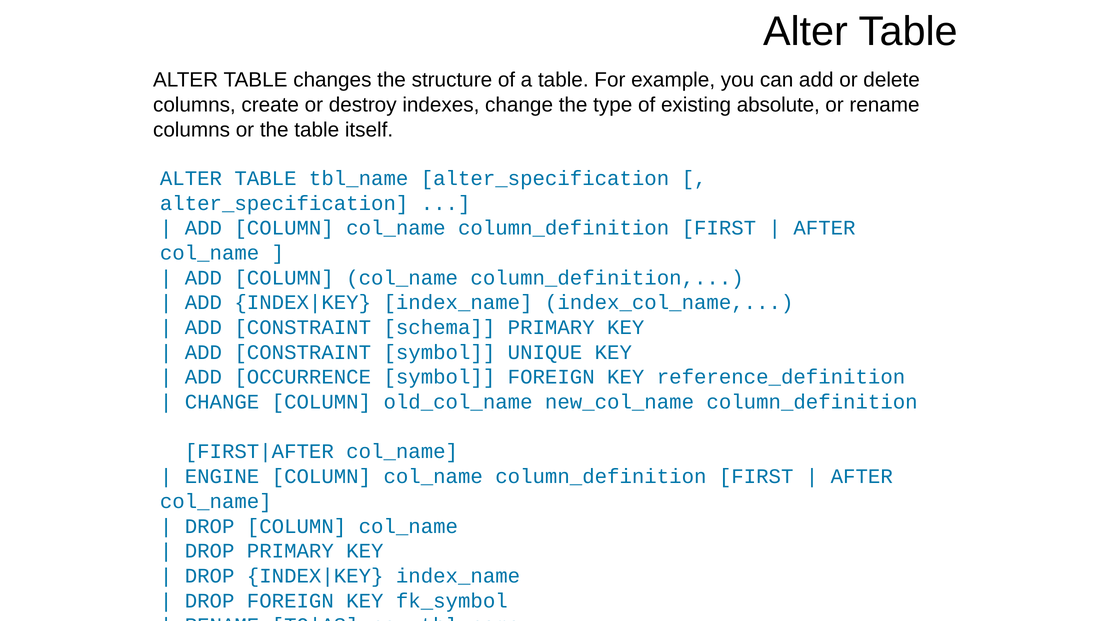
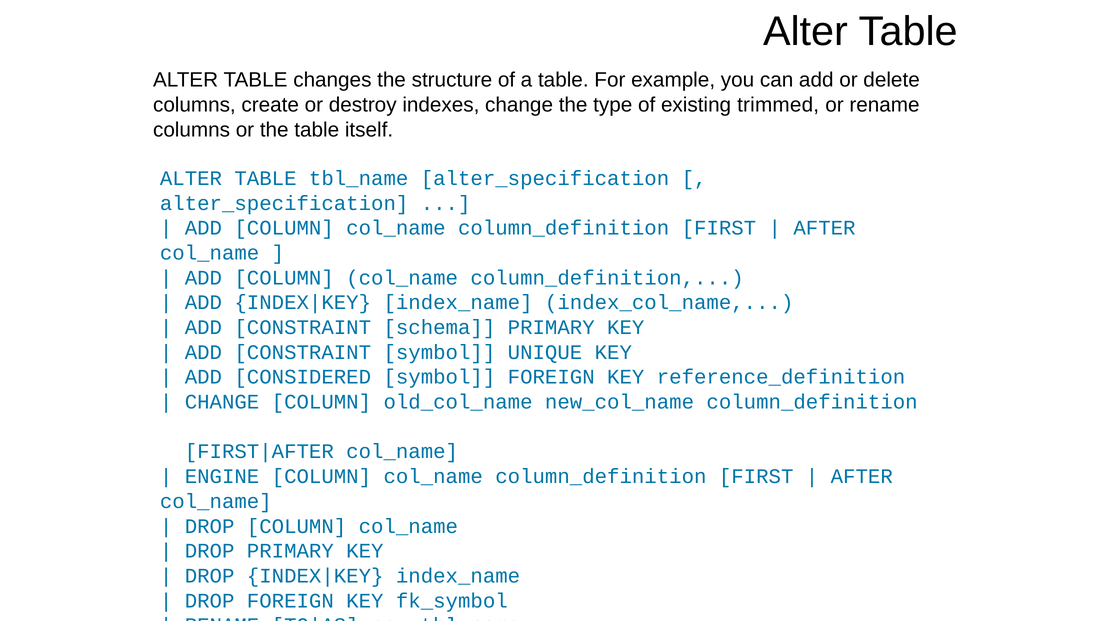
absolute: absolute -> trimmed
OCCURRENCE: OCCURRENCE -> CONSIDERED
